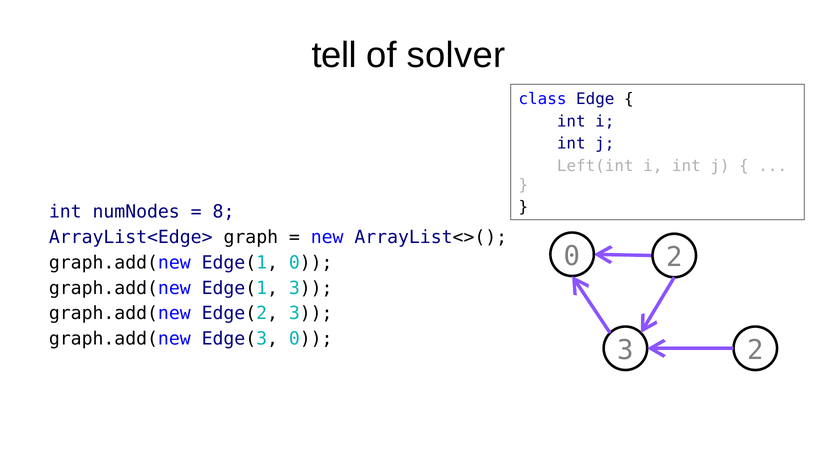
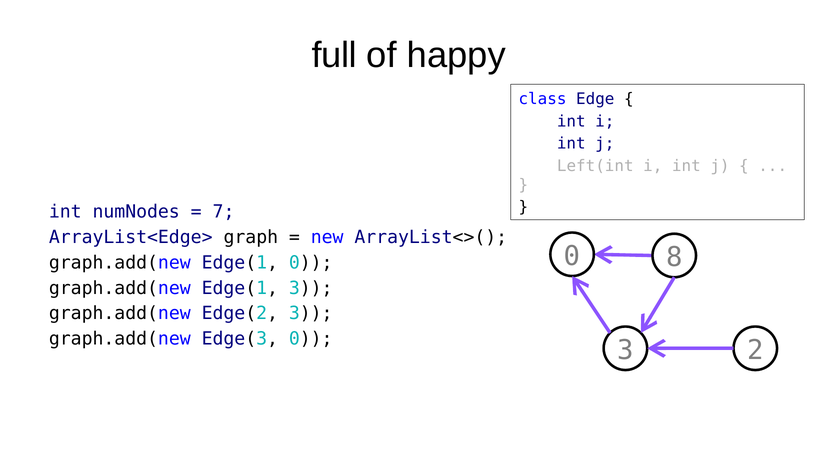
tell: tell -> full
solver: solver -> happy
8: 8 -> 7
0 2: 2 -> 8
